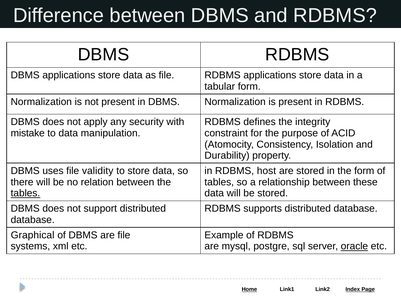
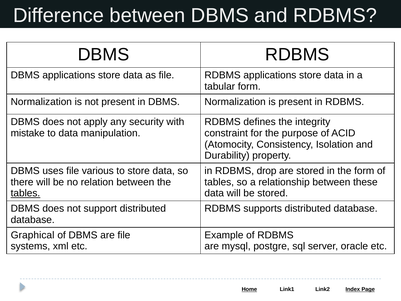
validity: validity -> various
host: host -> drop
oracle underline: present -> none
